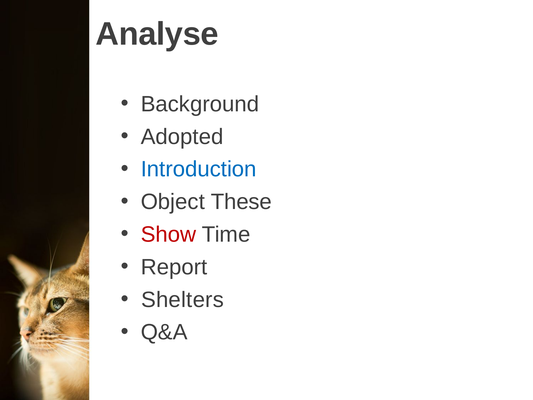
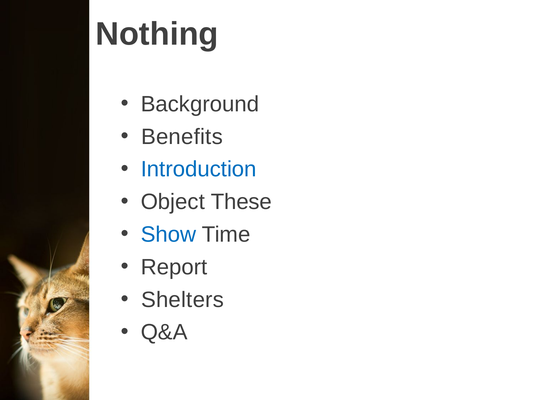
Analyse: Analyse -> Nothing
Adopted: Adopted -> Benefits
Show colour: red -> blue
